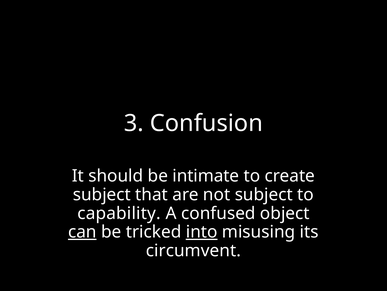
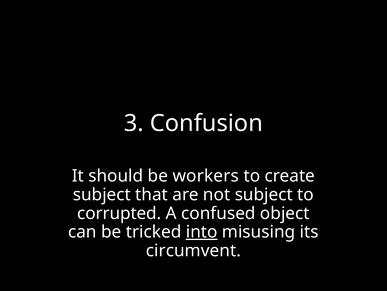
intimate: intimate -> workers
capability: capability -> corrupted
can underline: present -> none
